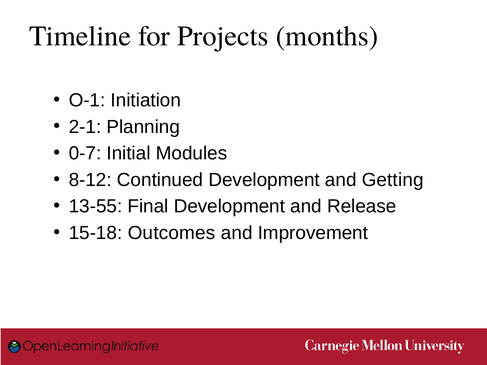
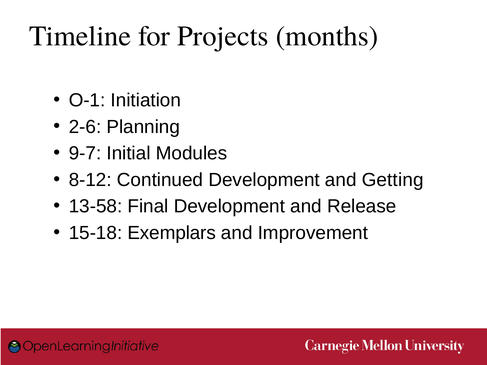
2-1: 2-1 -> 2-6
0-7: 0-7 -> 9-7
13-55: 13-55 -> 13-58
Outcomes: Outcomes -> Exemplars
